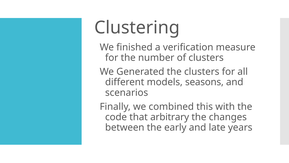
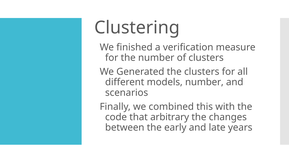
models seasons: seasons -> number
